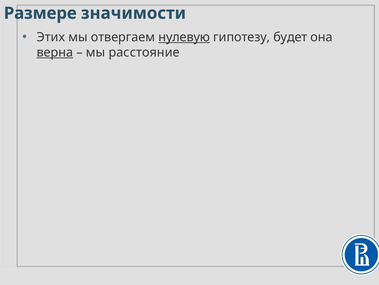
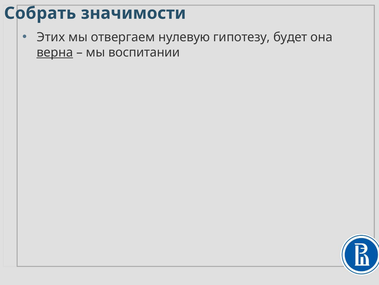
Размере: Размере -> Собрать
нулевую underline: present -> none
расстояние: расстояние -> воспитании
